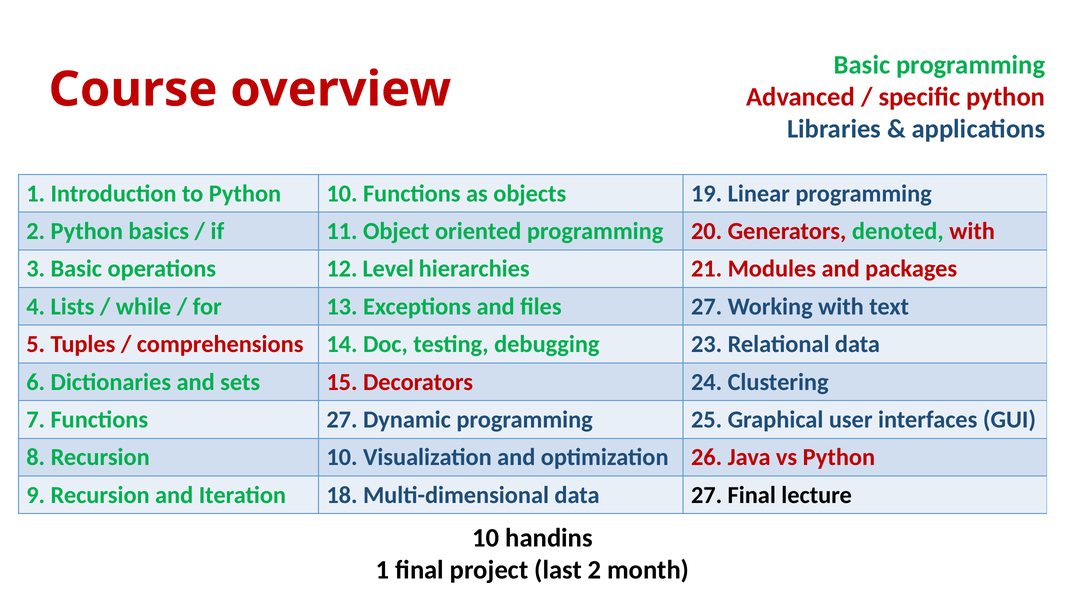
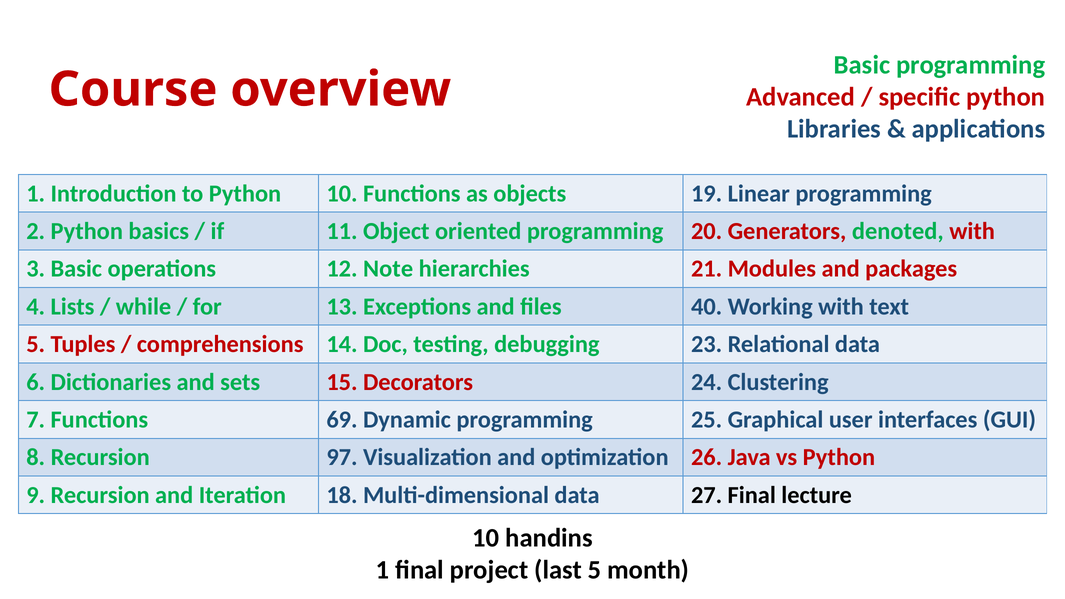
Level: Level -> Note
files 27: 27 -> 40
Functions 27: 27 -> 69
Recursion 10: 10 -> 97
last 2: 2 -> 5
